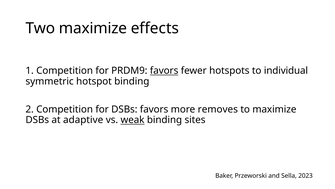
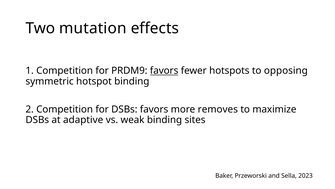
Two maximize: maximize -> mutation
individual: individual -> opposing
weak underline: present -> none
